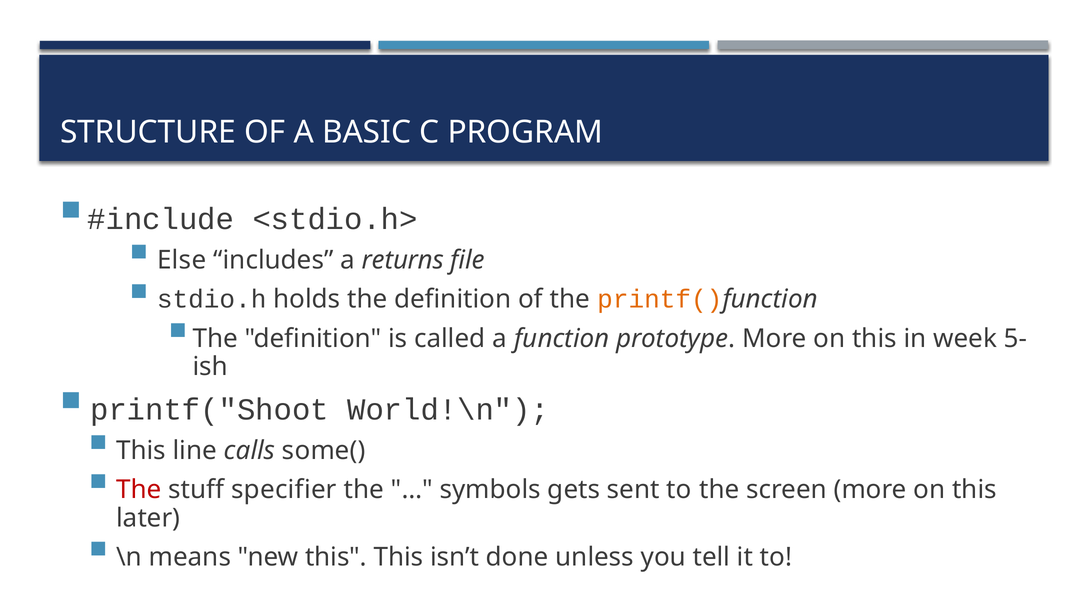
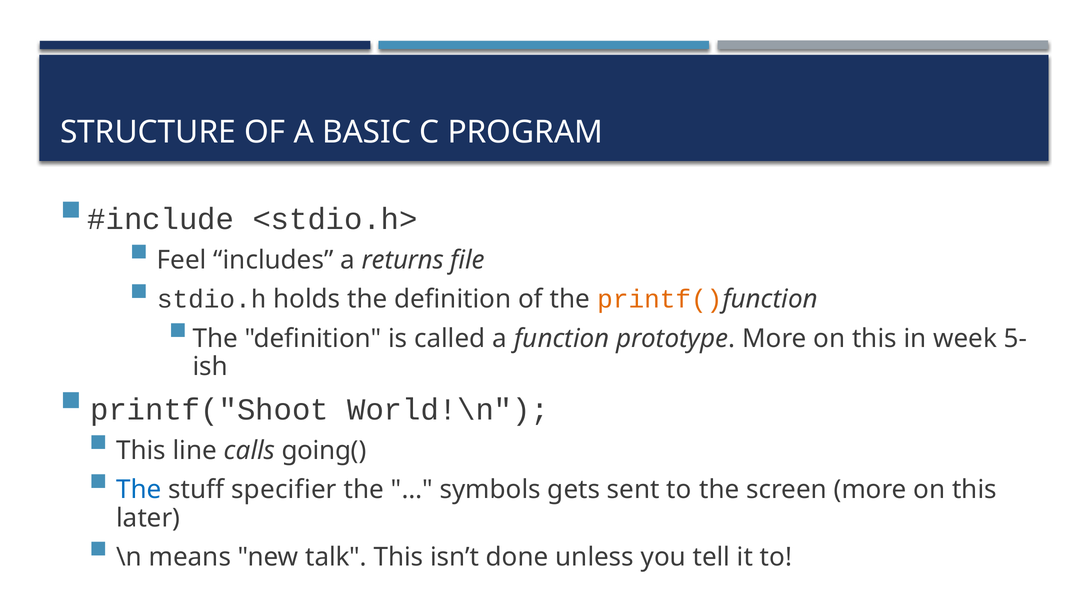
Else: Else -> Feel
some(: some( -> going(
The at (139, 490) colour: red -> blue
new this: this -> talk
